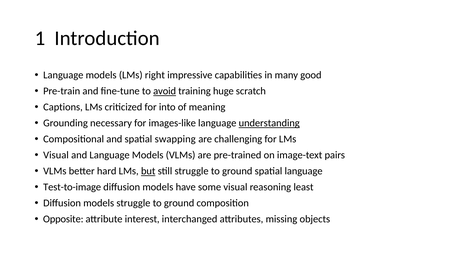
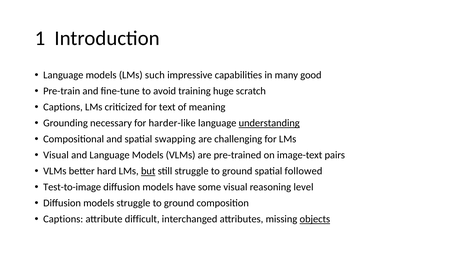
right: right -> such
avoid underline: present -> none
into: into -> text
images-like: images-like -> harder-like
spatial language: language -> followed
least: least -> level
Opposite at (63, 219): Opposite -> Captions
interest: interest -> difficult
objects underline: none -> present
